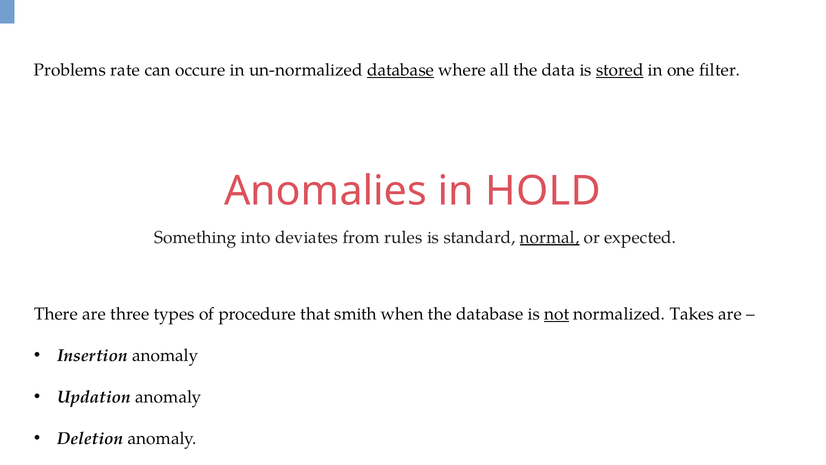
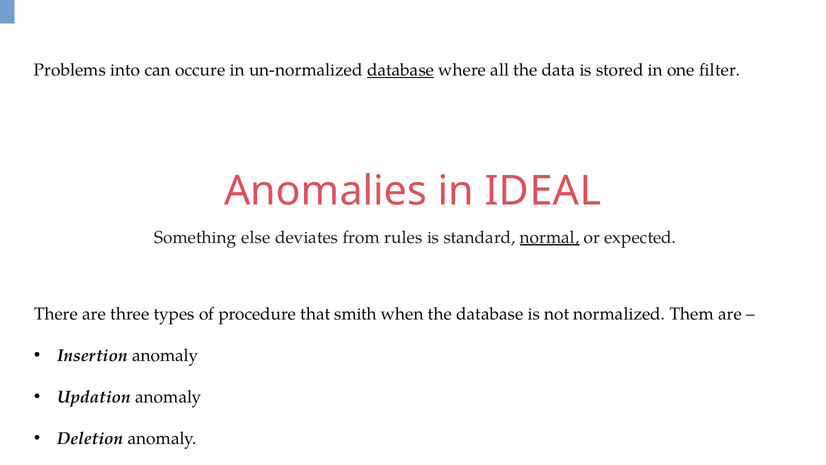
rate: rate -> into
stored underline: present -> none
HOLD: HOLD -> IDEAL
into: into -> else
not underline: present -> none
Takes: Takes -> Them
